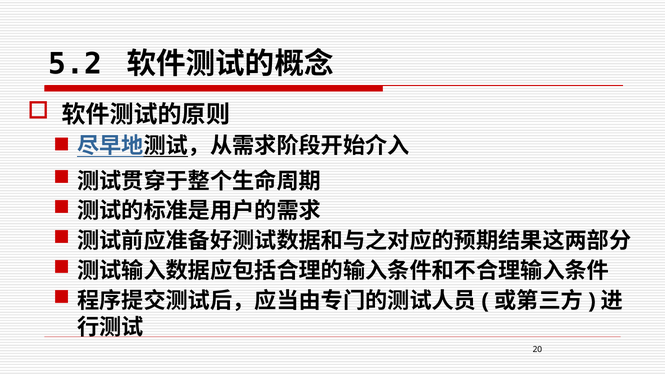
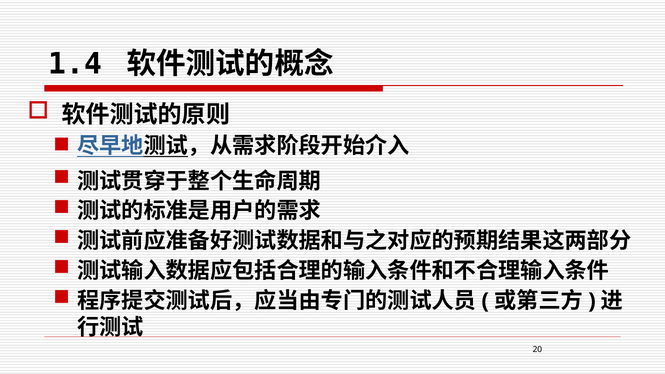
5.2: 5.2 -> 1.4
